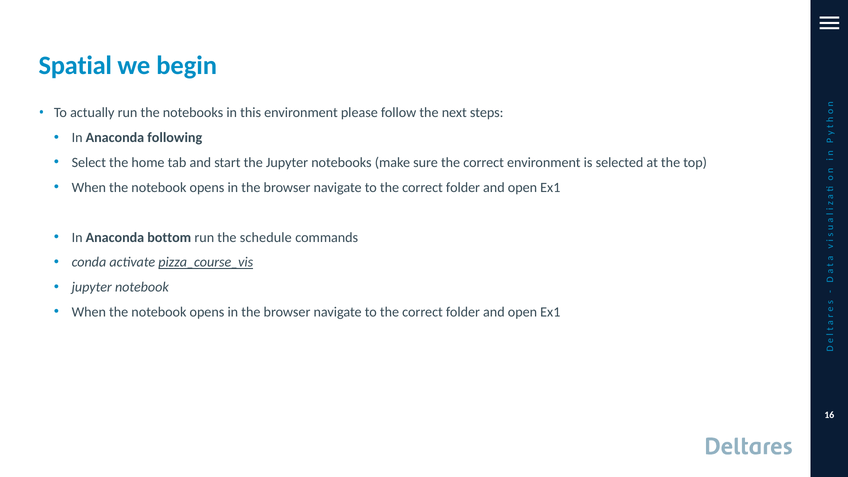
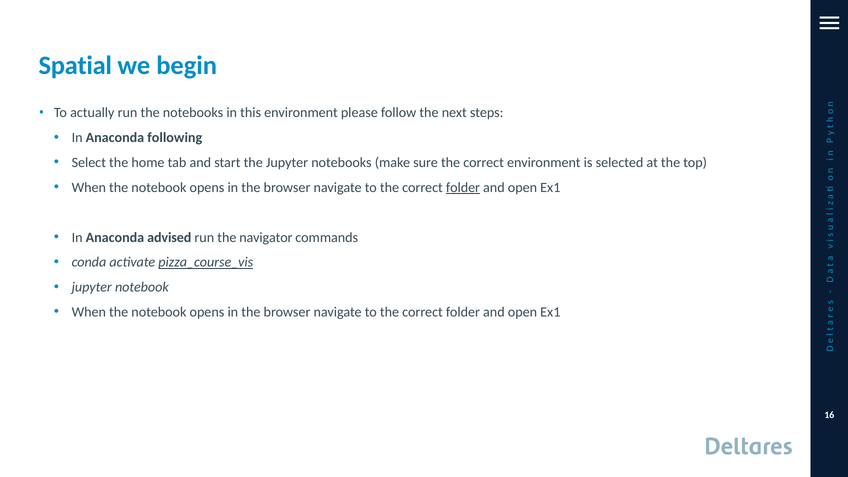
folder at (463, 188) underline: none -> present
bottom: bottom -> advised
schedule: schedule -> navigator
